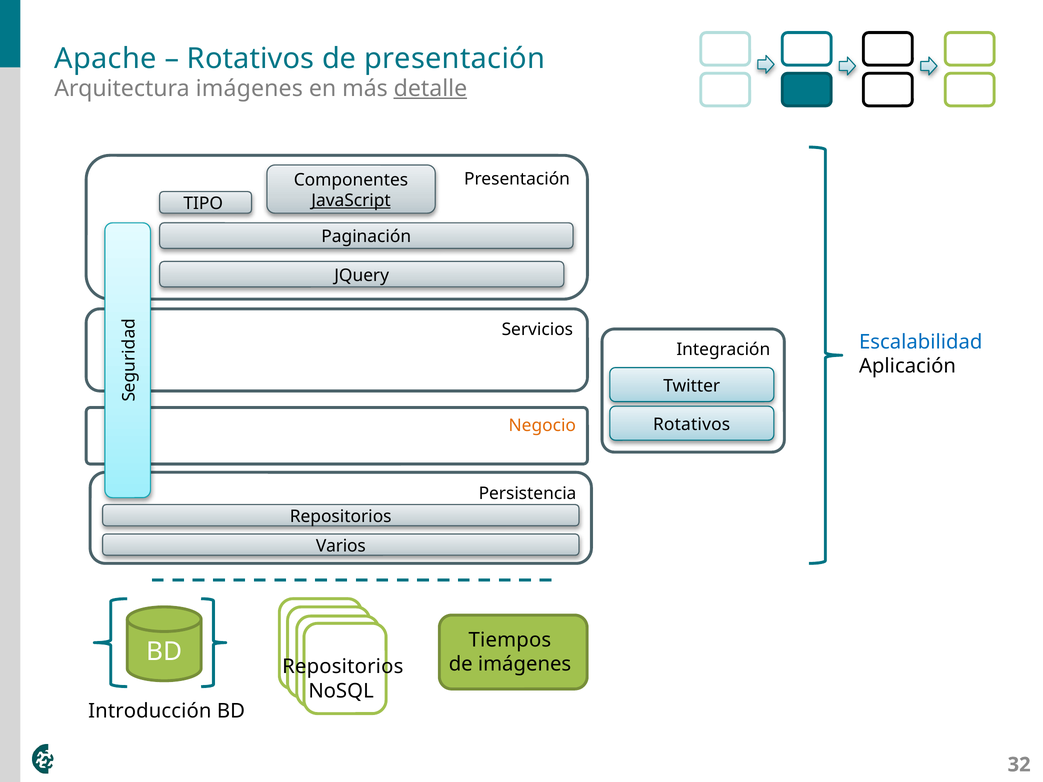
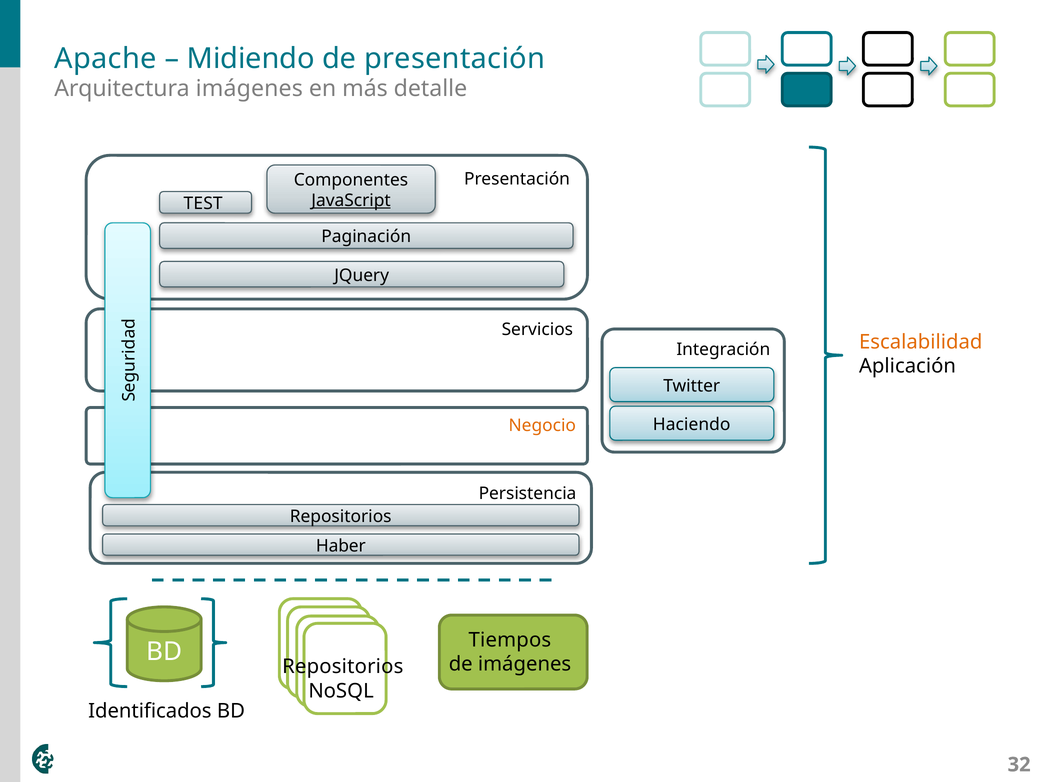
Rotativos at (251, 59): Rotativos -> Midiendo
detalle underline: present -> none
TIPO: TIPO -> TEST
Escalabilidad colour: blue -> orange
Rotativos at (692, 425): Rotativos -> Haciendo
Varios: Varios -> Haber
Introducción: Introducción -> Identificados
